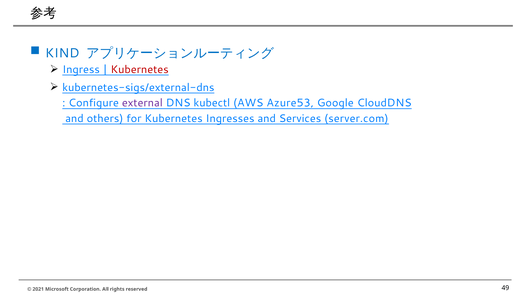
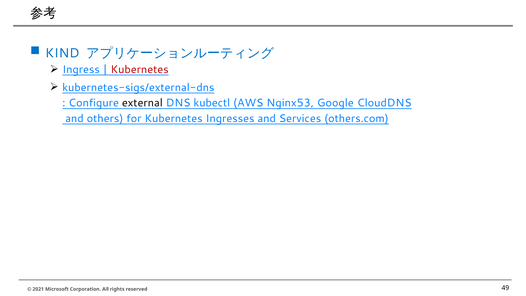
external colour: purple -> black
Azure53: Azure53 -> Nginx53
server.com: server.com -> others.com
